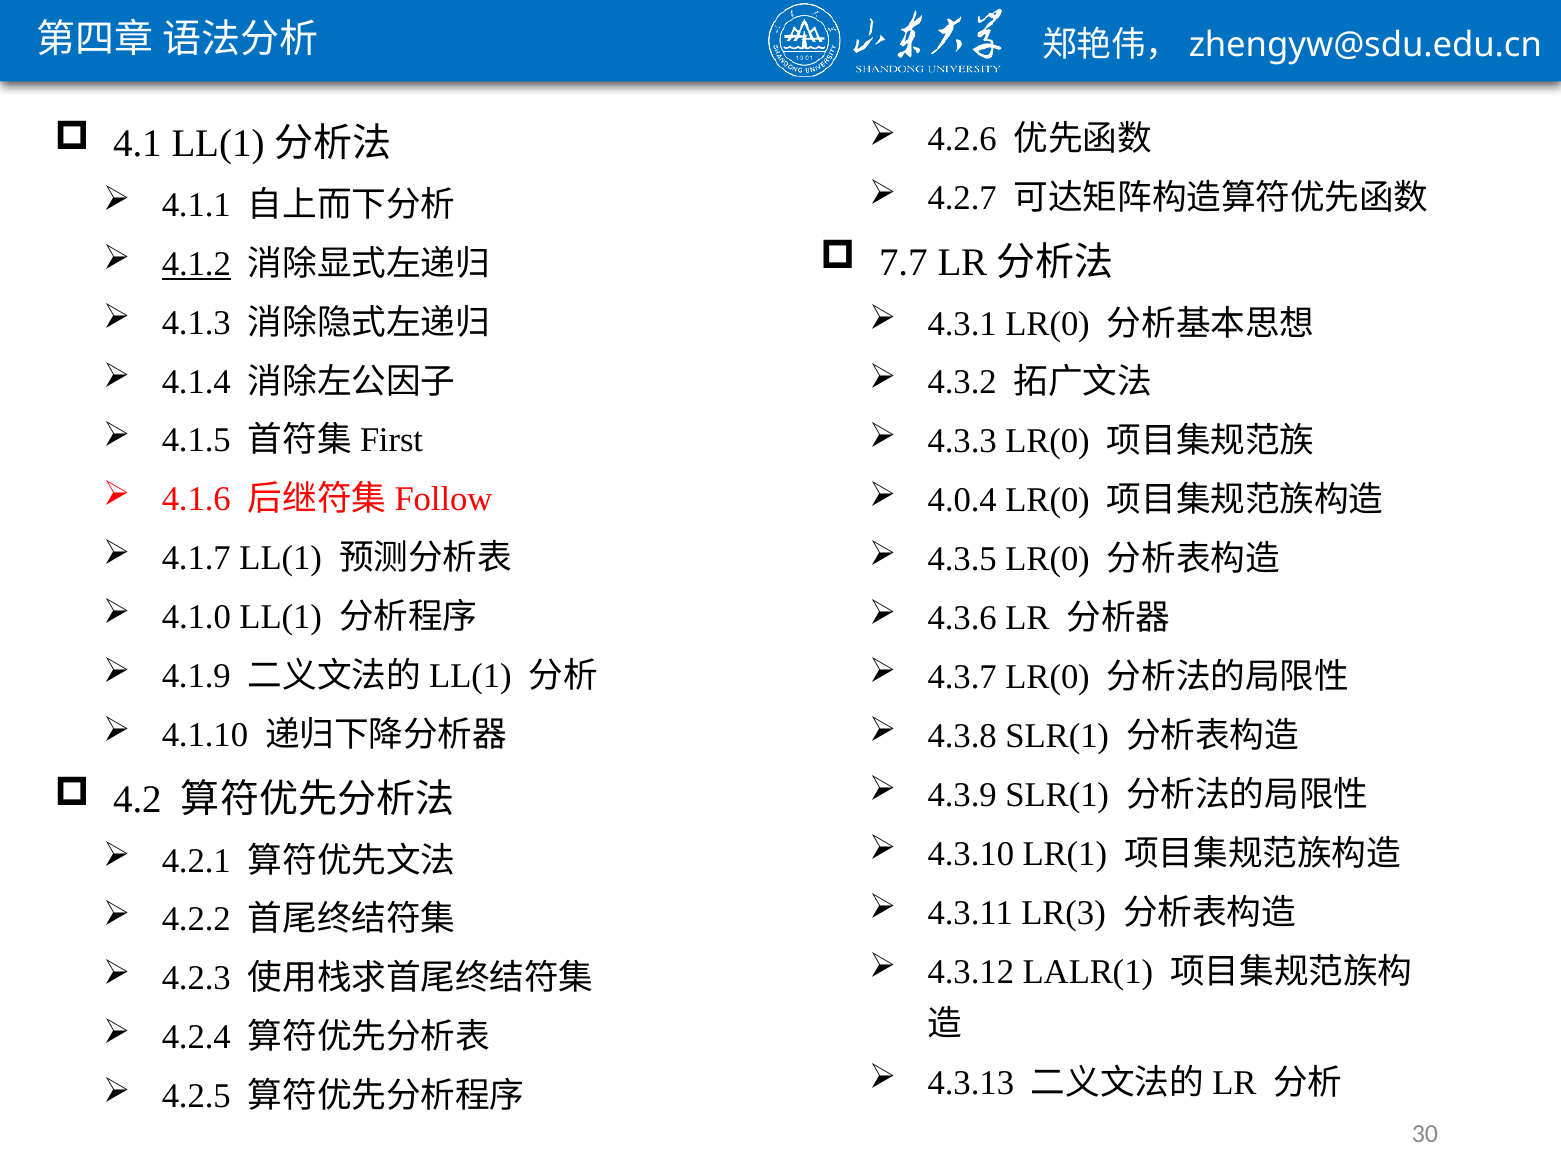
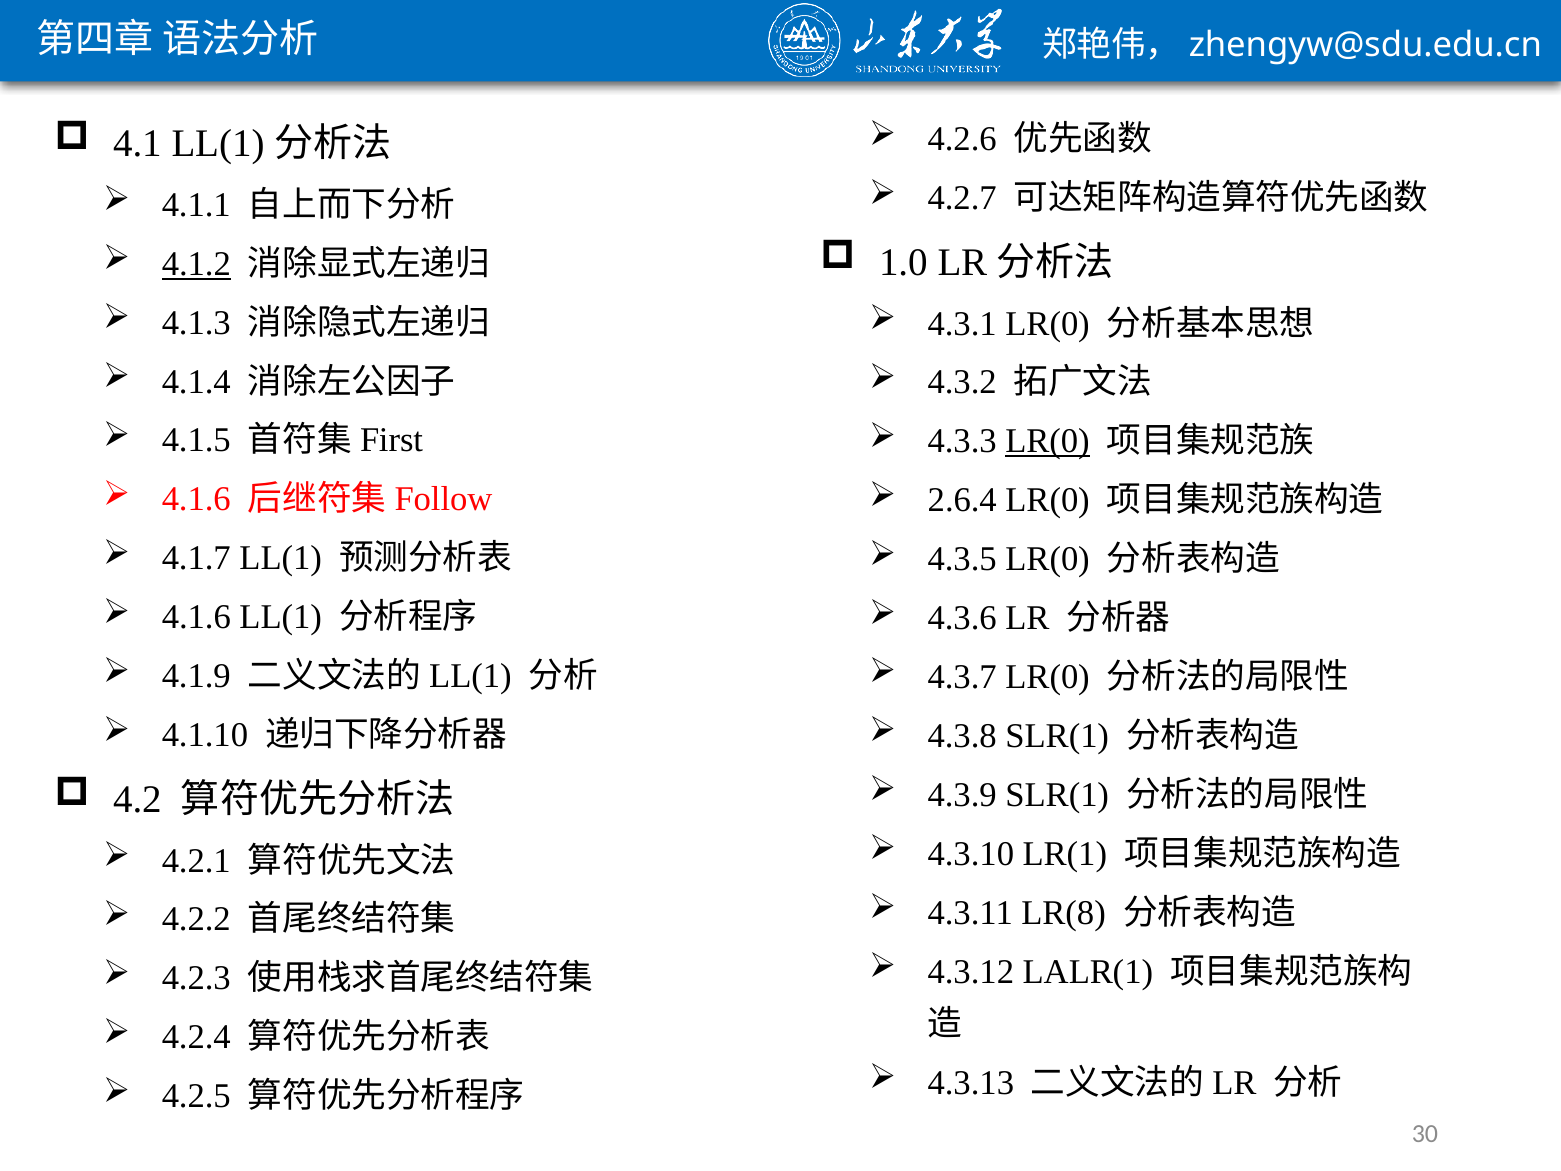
7.7: 7.7 -> 1.0
LR(0 at (1048, 441) underline: none -> present
4.0.4: 4.0.4 -> 2.6.4
4.1.0 at (196, 617): 4.1.0 -> 4.1.6
LR(3: LR(3 -> LR(8
